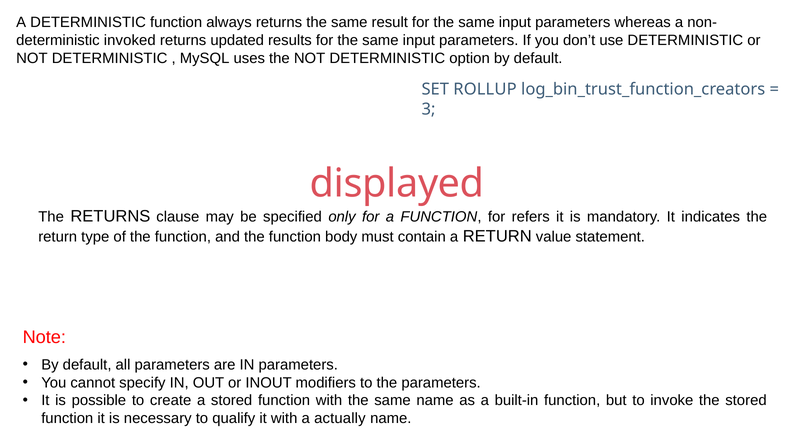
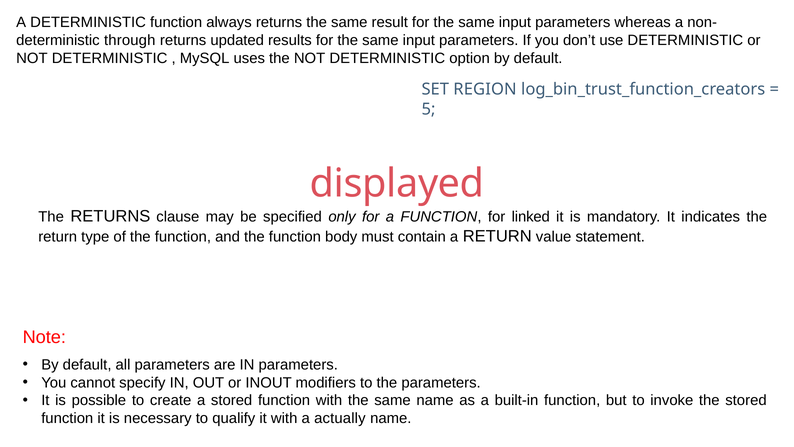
invoked: invoked -> through
ROLLUP: ROLLUP -> REGION
3: 3 -> 5
refers: refers -> linked
